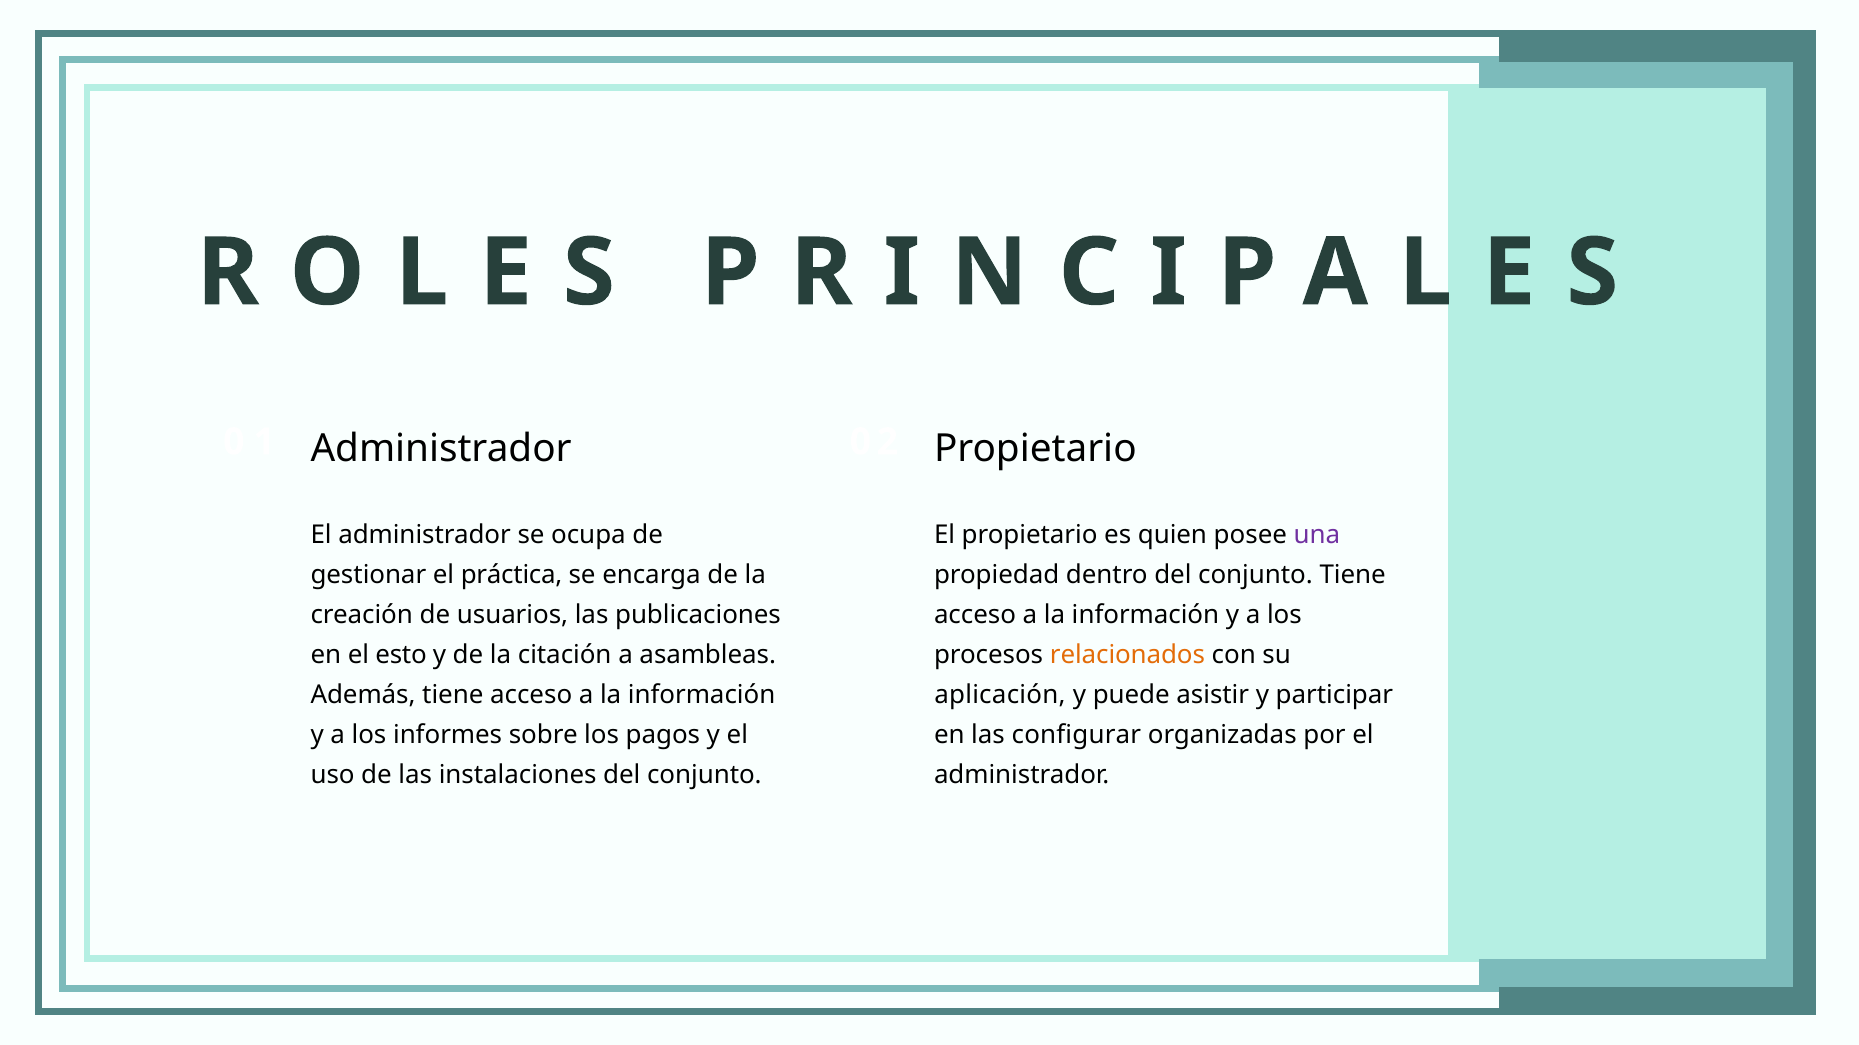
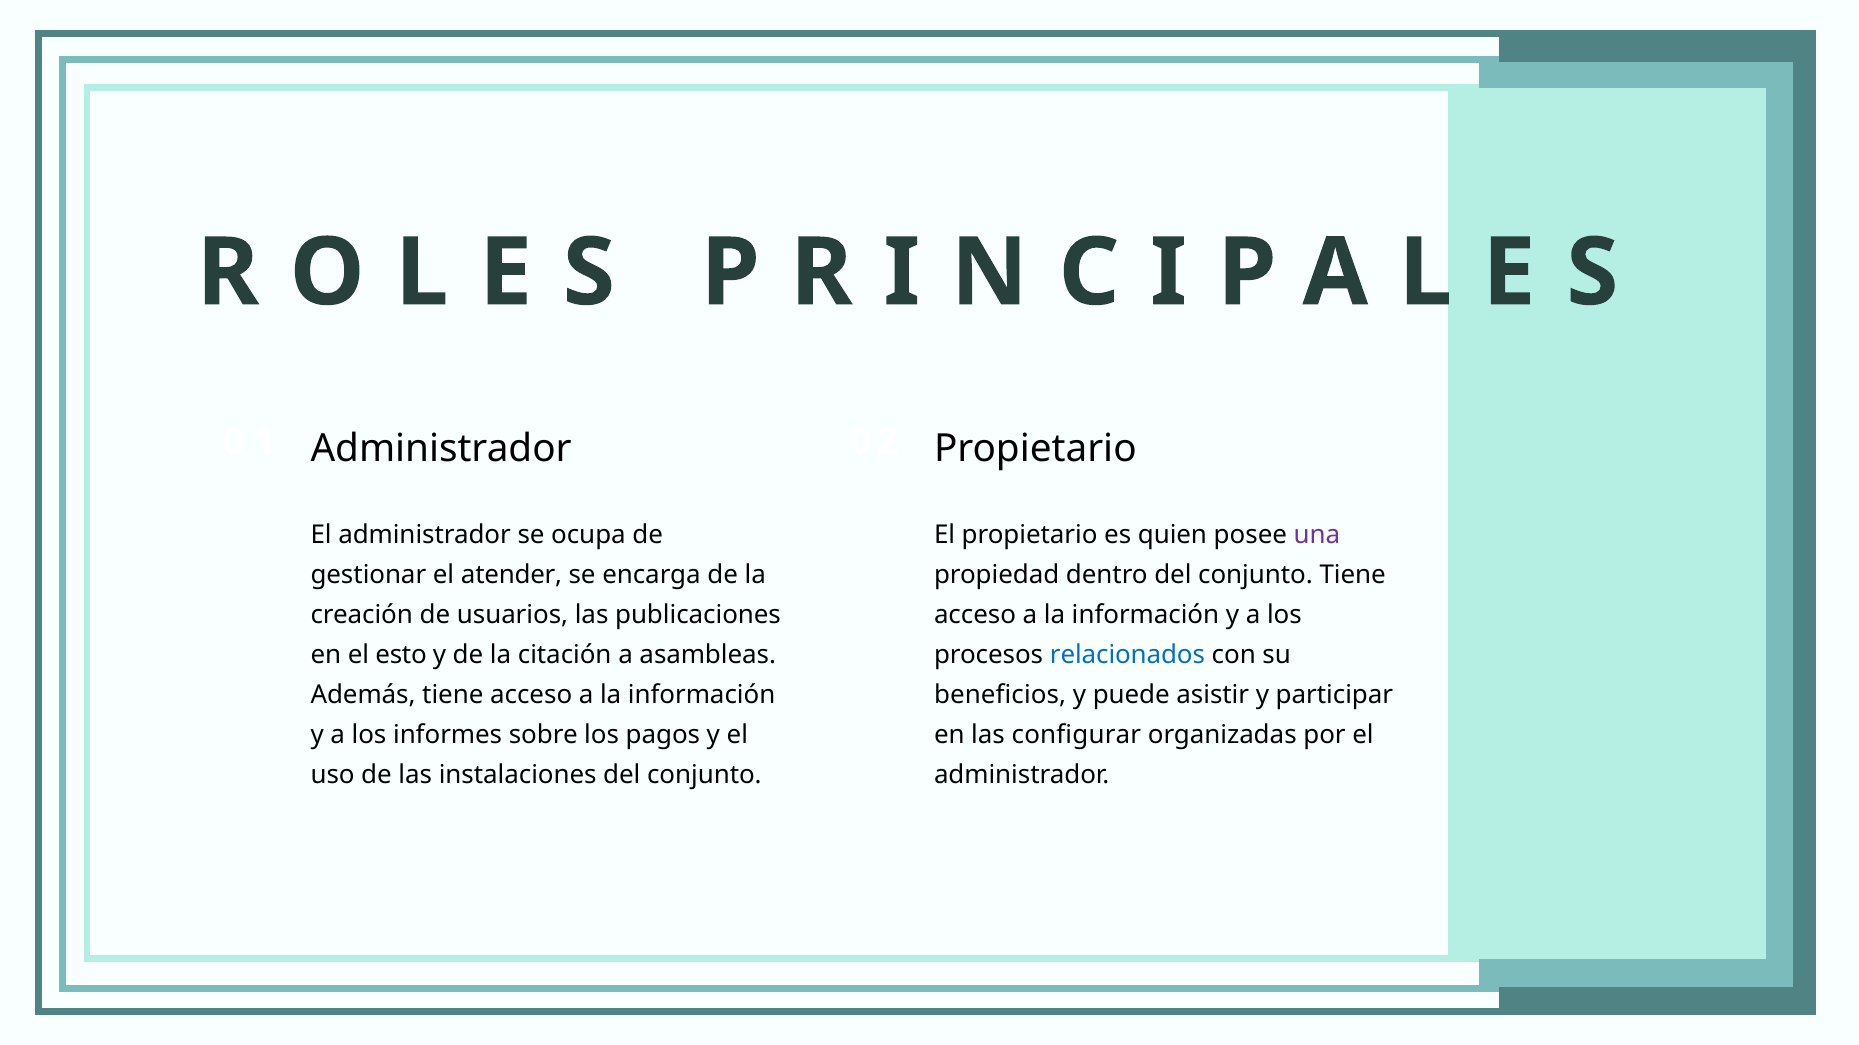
práctica: práctica -> atender
relacionados colour: orange -> blue
aplicación: aplicación -> beneficios
